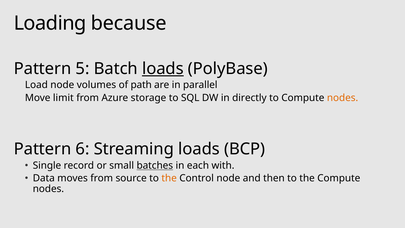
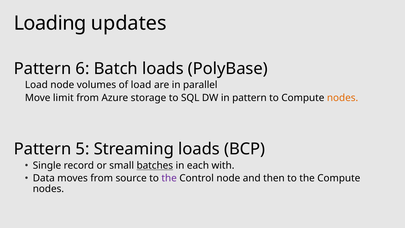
because: because -> updates
5: 5 -> 6
loads at (163, 69) underline: present -> none
of path: path -> load
in directly: directly -> pattern
6: 6 -> 5
the at (169, 178) colour: orange -> purple
